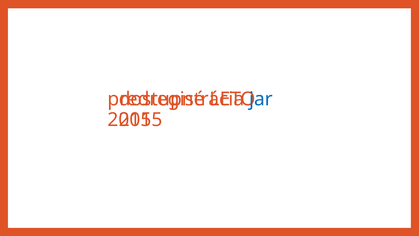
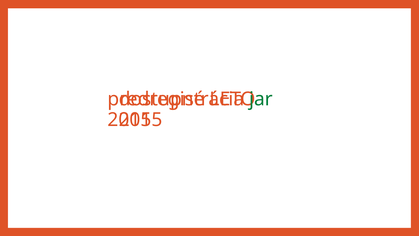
jar colour: blue -> green
